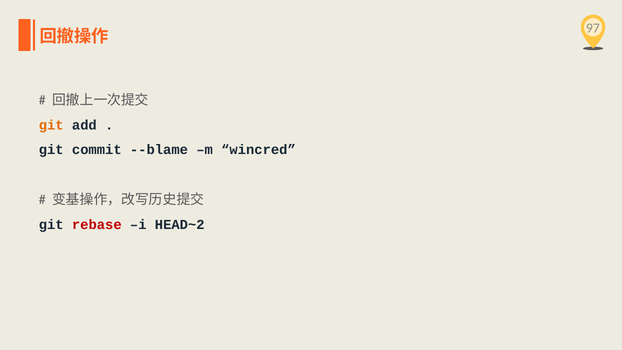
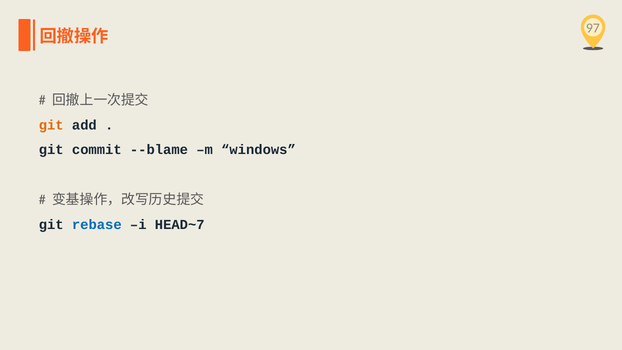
wincred: wincred -> windows
rebase colour: red -> blue
HEAD~2: HEAD~2 -> HEAD~7
